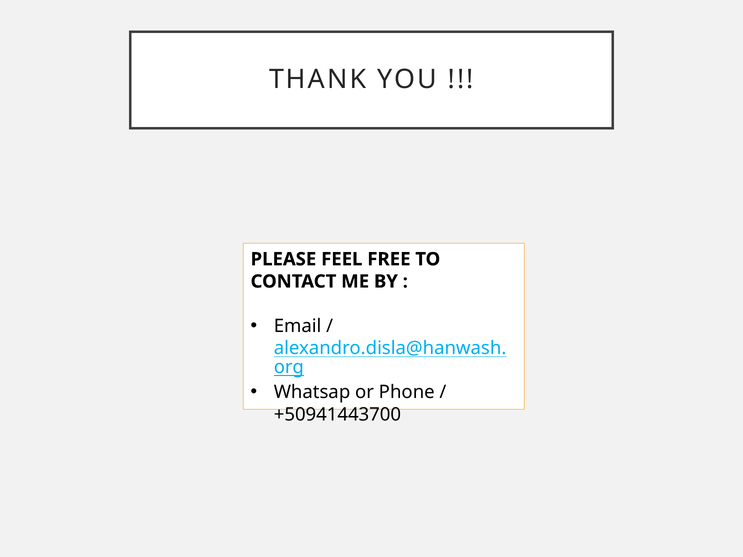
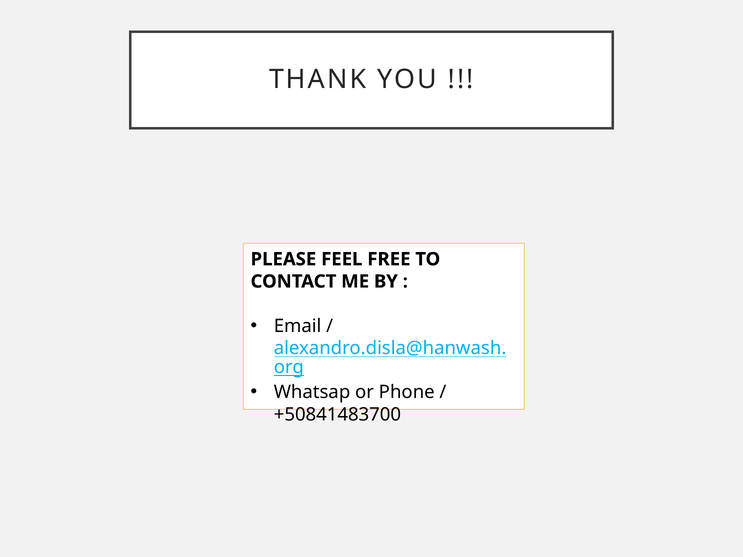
+50941443700: +50941443700 -> +50841483700
